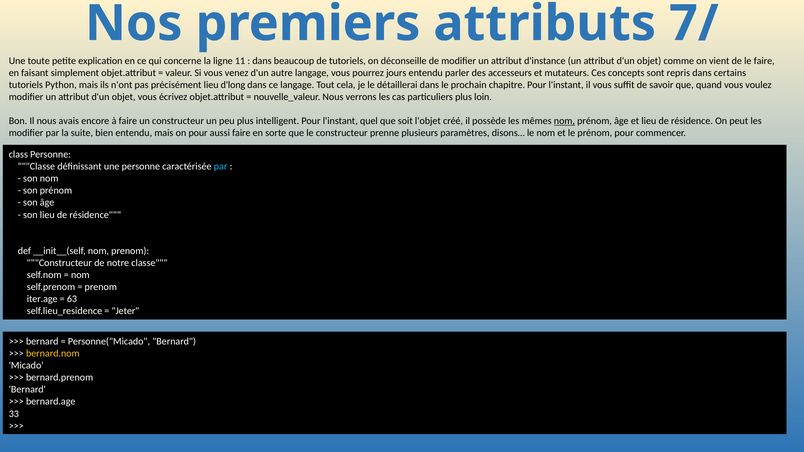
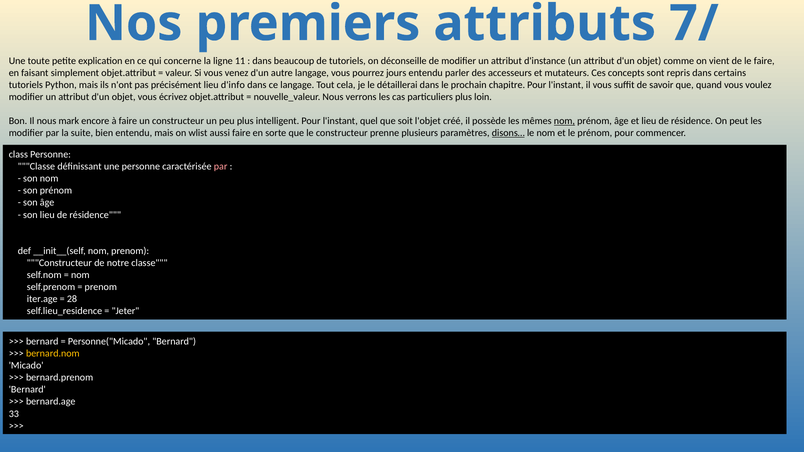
d'long: d'long -> d'info
avais: avais -> mark
on pour: pour -> wlist
disons… underline: none -> present
par at (221, 167) colour: light blue -> pink
63: 63 -> 28
